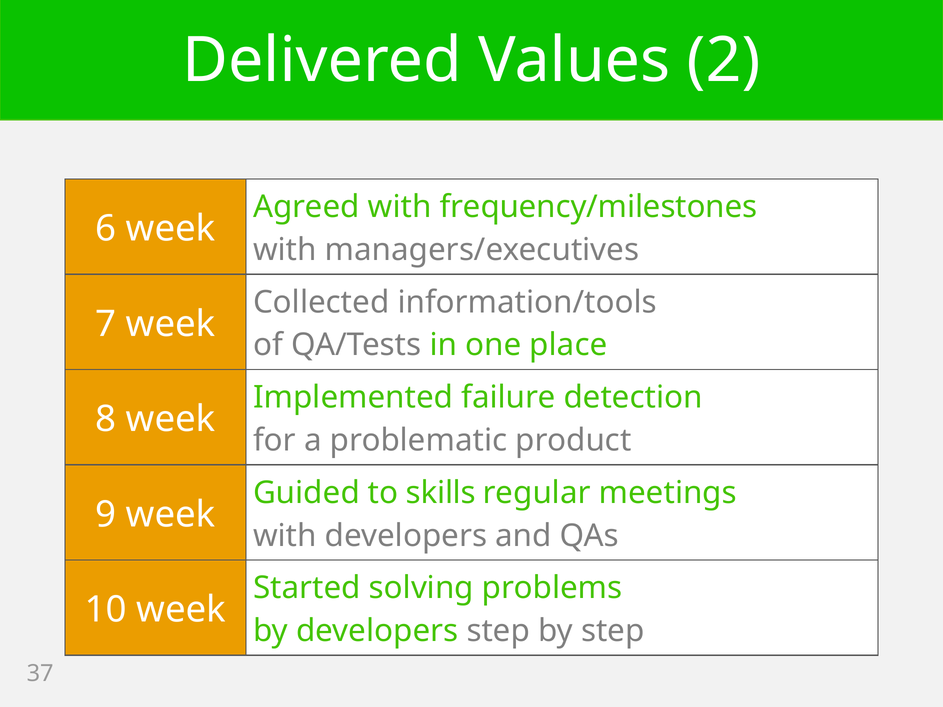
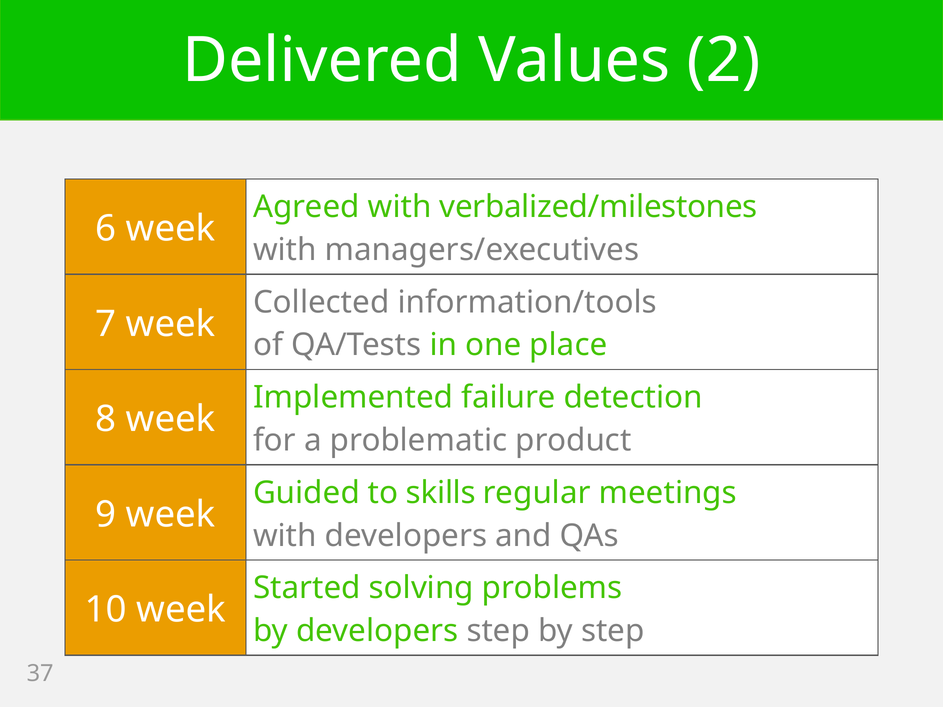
frequency/milestones: frequency/milestones -> verbalized/milestones
